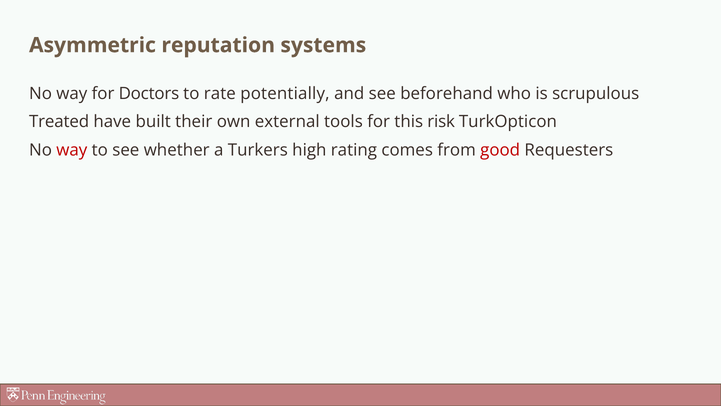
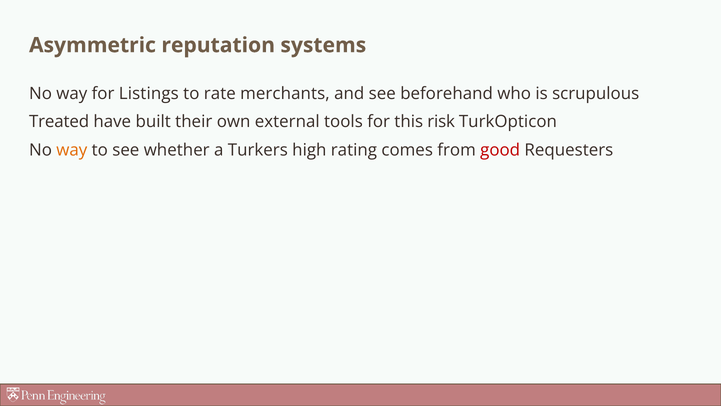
Doctors: Doctors -> Listings
potentially: potentially -> merchants
way at (72, 150) colour: red -> orange
